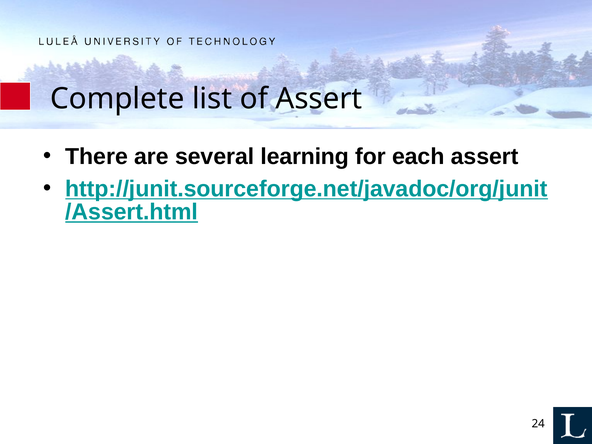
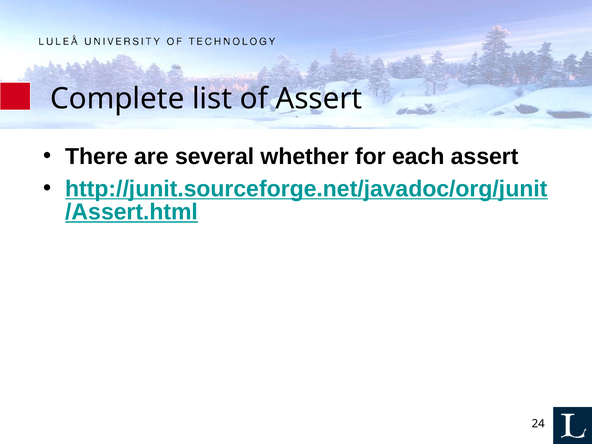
learning: learning -> whether
